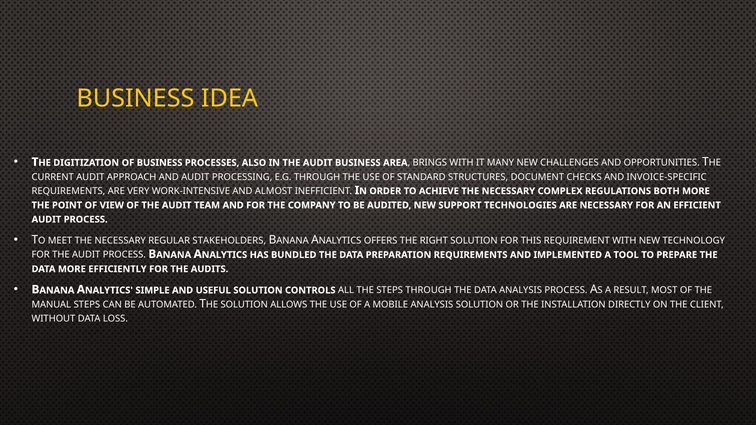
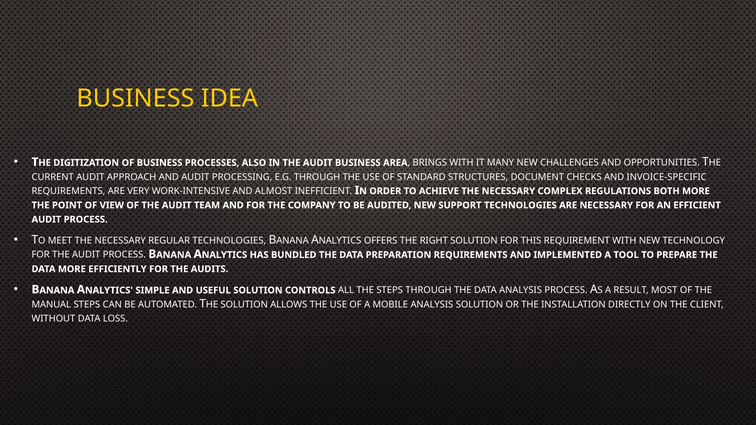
REGULAR STAKEHOLDERS: STAKEHOLDERS -> TECHNOLOGIES
